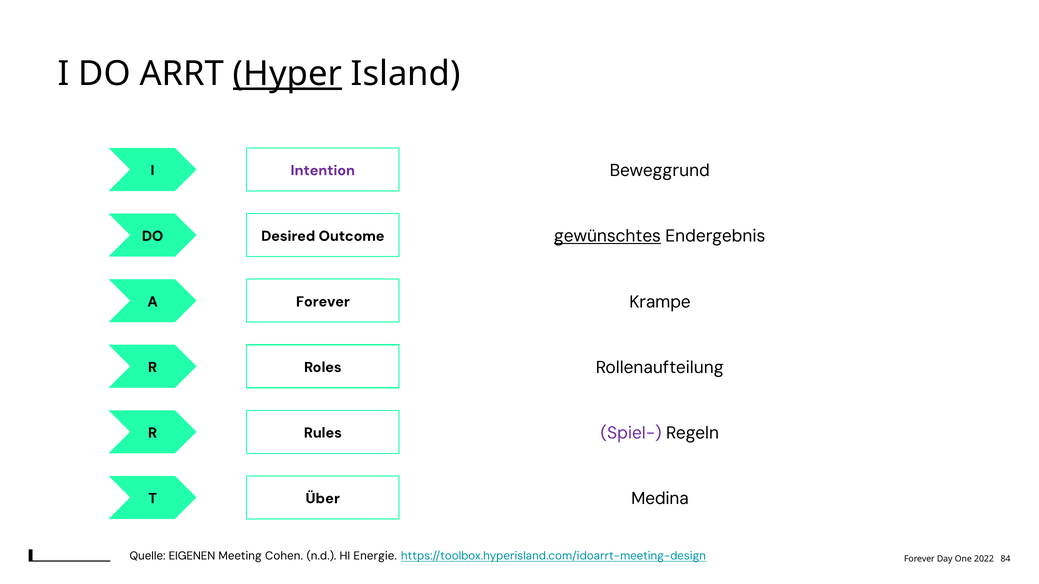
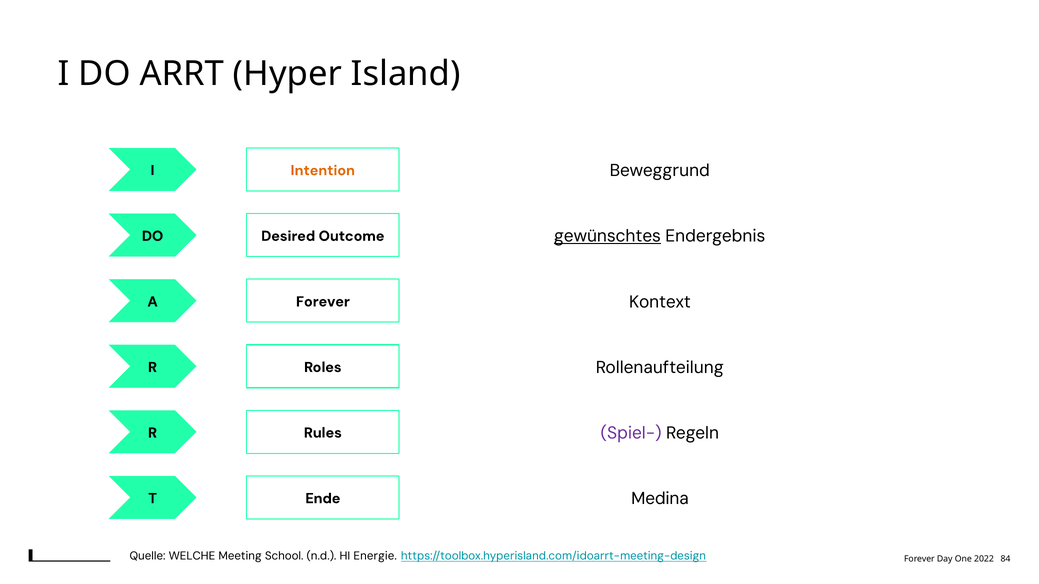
Hyper underline: present -> none
Intention colour: purple -> orange
Krampe: Krampe -> Kontext
Über: Über -> Ende
EIGENEN: EIGENEN -> WELCHE
Cohen: Cohen -> School
